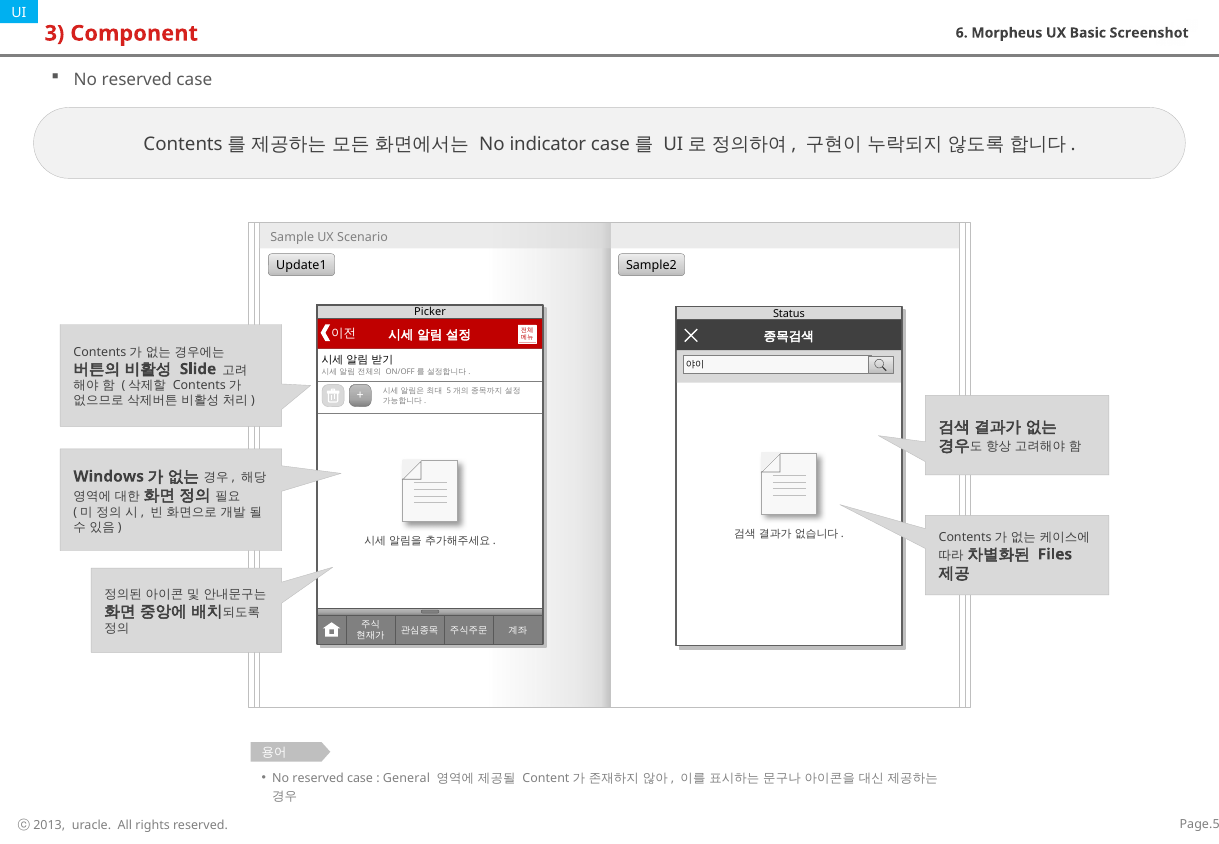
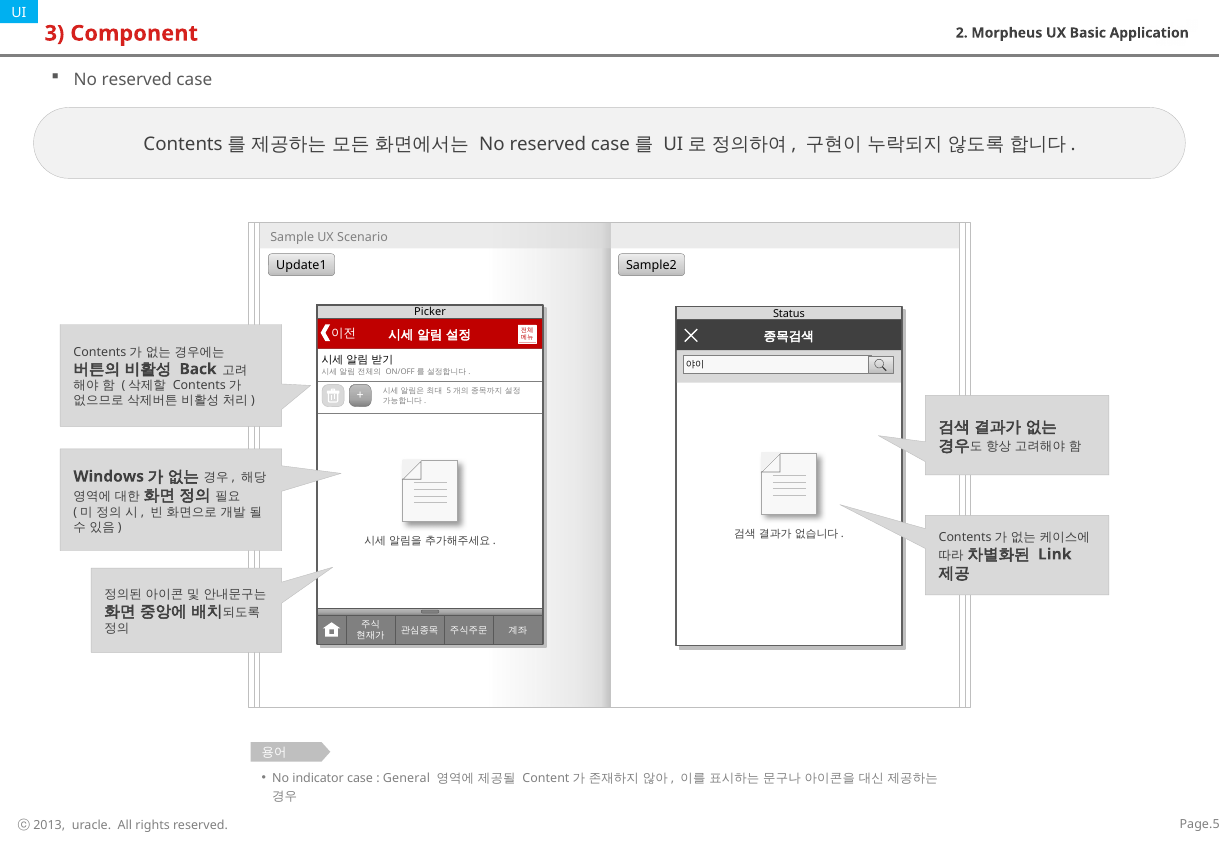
6: 6 -> 2
Screenshot: Screenshot -> Application
indicator at (548, 144): indicator -> reserved
Slide: Slide -> Back
Files: Files -> Link
reserved at (318, 778): reserved -> indicator
